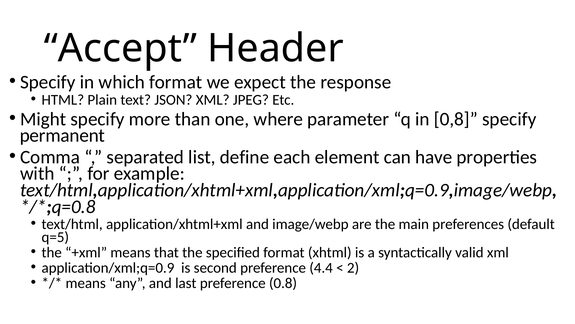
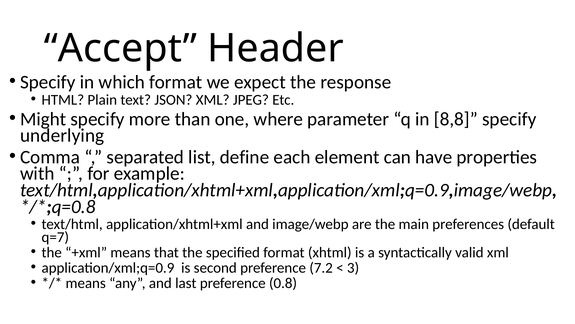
0,8: 0,8 -> 8,8
permanent: permanent -> underlying
q=5: q=5 -> q=7
4.4: 4.4 -> 7.2
2: 2 -> 3
